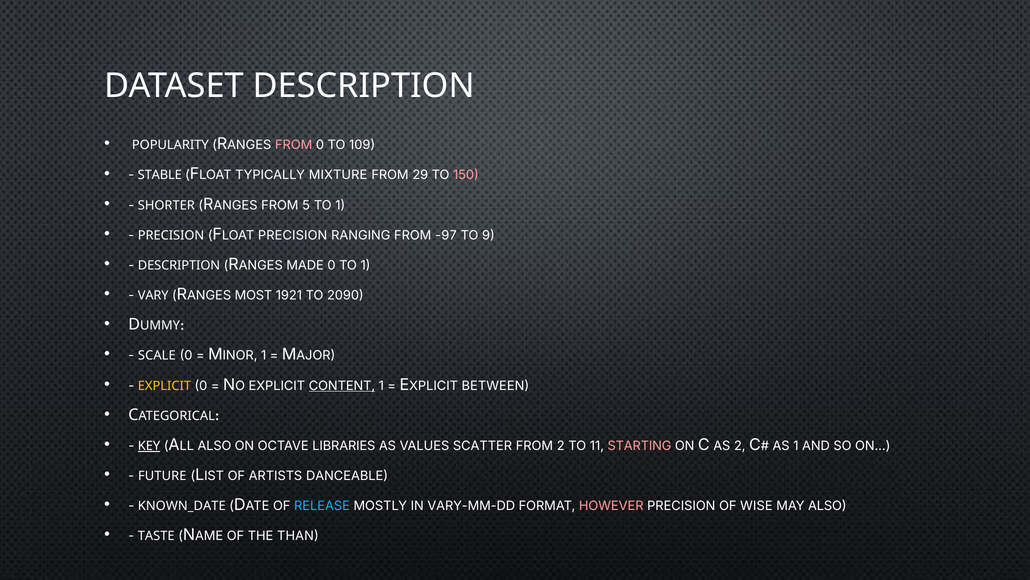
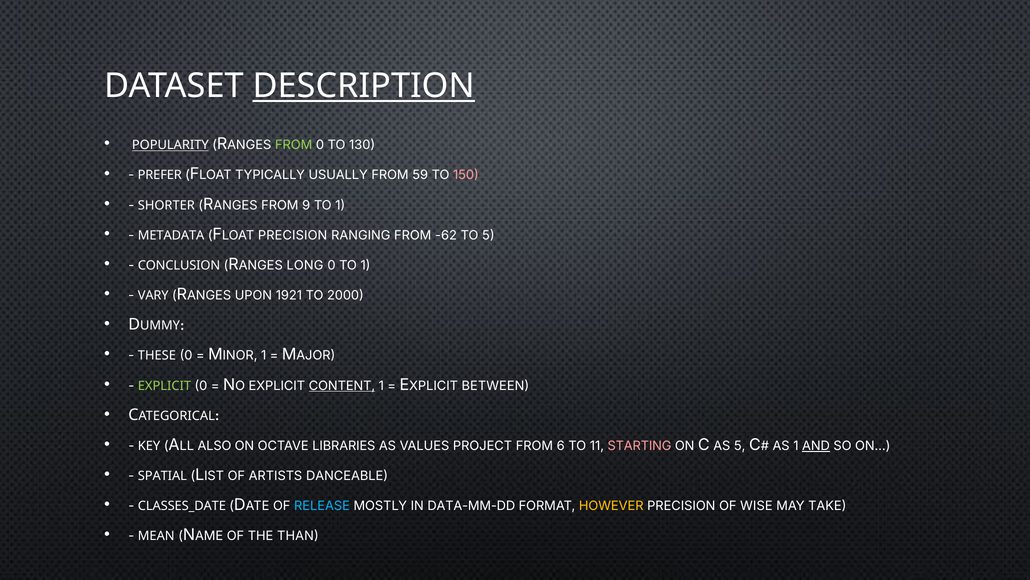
DESCRIPTION at (364, 86) underline: none -> present
POPULARITY underline: none -> present
FROM at (294, 145) colour: pink -> light green
109: 109 -> 130
STABLE: STABLE -> PREFER
MIXTURE: MIXTURE -> USUALLY
29: 29 -> 59
5: 5 -> 9
PRECISION at (171, 235): PRECISION -> METADATA
-97: -97 -> -62
TO 9: 9 -> 5
DESCRIPTION at (179, 265): DESCRIPTION -> CONCLUSION
MADE: MADE -> LONG
MOST: MOST -> UPON
2090: 2090 -> 2000
SCALE: SCALE -> THESE
EXPLICIT at (164, 385) colour: yellow -> light green
KEY underline: present -> none
SCATTER: SCATTER -> PROJECT
FROM 2: 2 -> 6
AS 2: 2 -> 5
AND underline: none -> present
FUTURE: FUTURE -> SPATIAL
KNOWN_DATE: KNOWN_DATE -> CLASSES_DATE
VARY-MM-DD: VARY-MM-DD -> DATA-MM-DD
HOWEVER colour: pink -> yellow
MAY ALSO: ALSO -> TAKE
TASTE: TASTE -> MEAN
